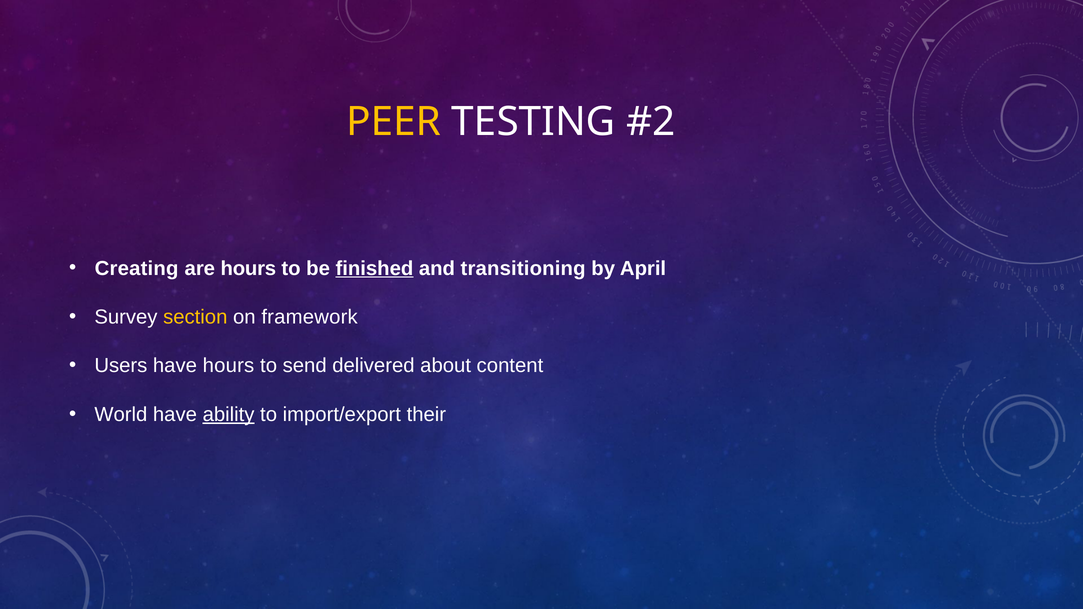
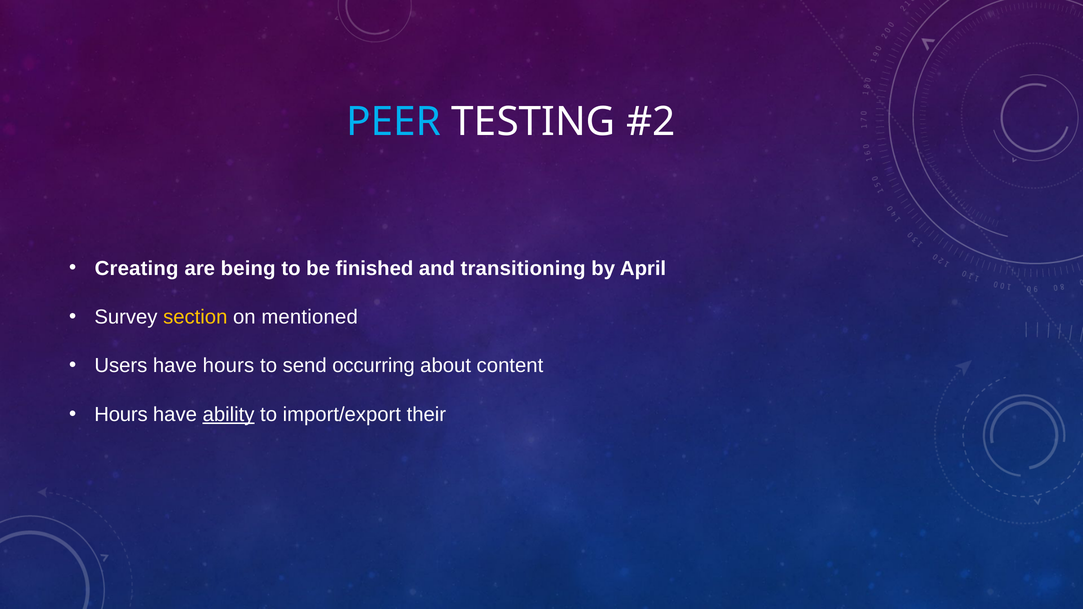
PEER colour: yellow -> light blue
are hours: hours -> being
finished underline: present -> none
framework: framework -> mentioned
delivered: delivered -> occurring
World at (121, 415): World -> Hours
